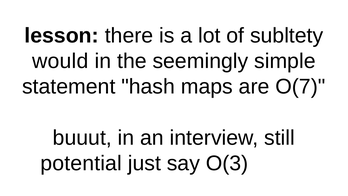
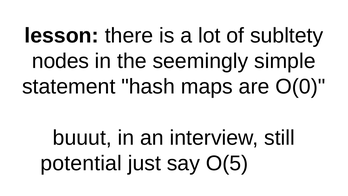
would: would -> nodes
O(7: O(7 -> O(0
O(3: O(3 -> O(5
